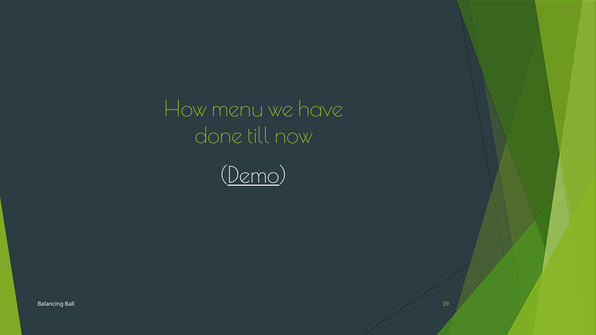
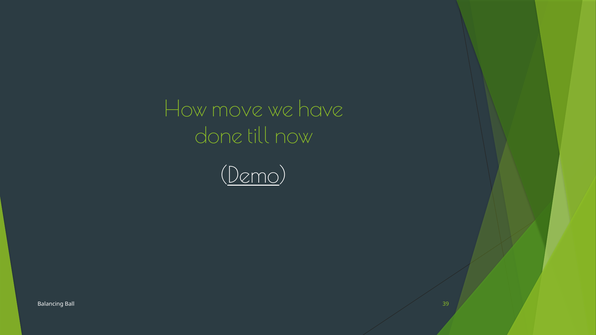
menu: menu -> move
